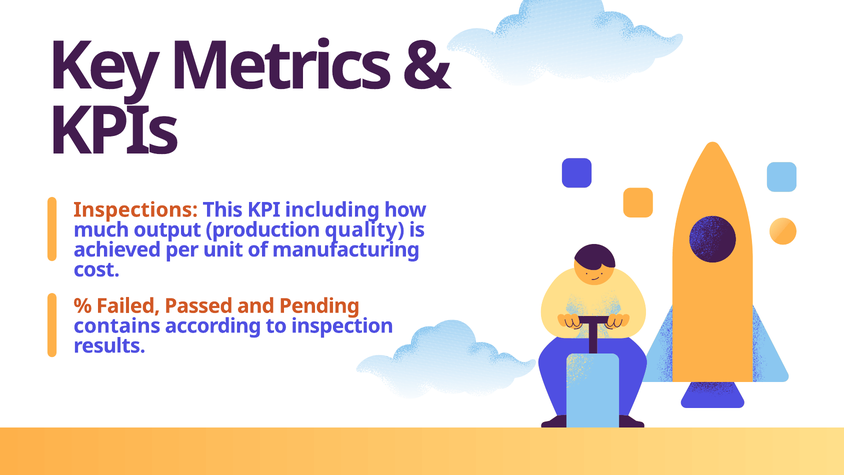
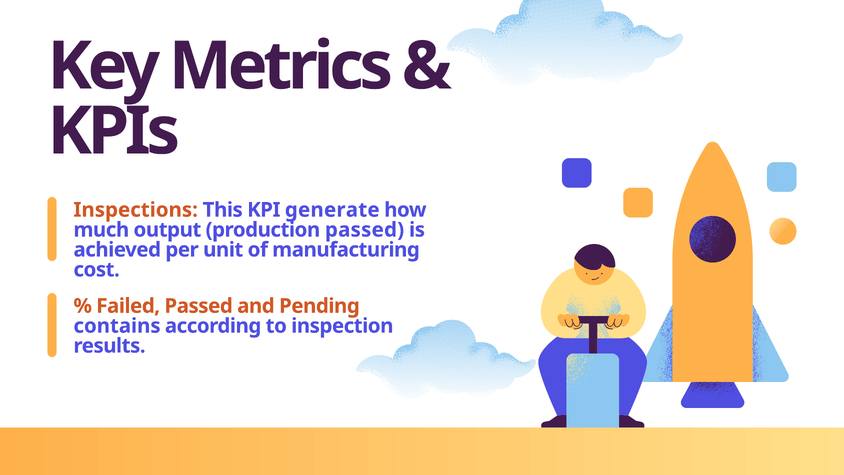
including: including -> generate
production quality: quality -> passed
